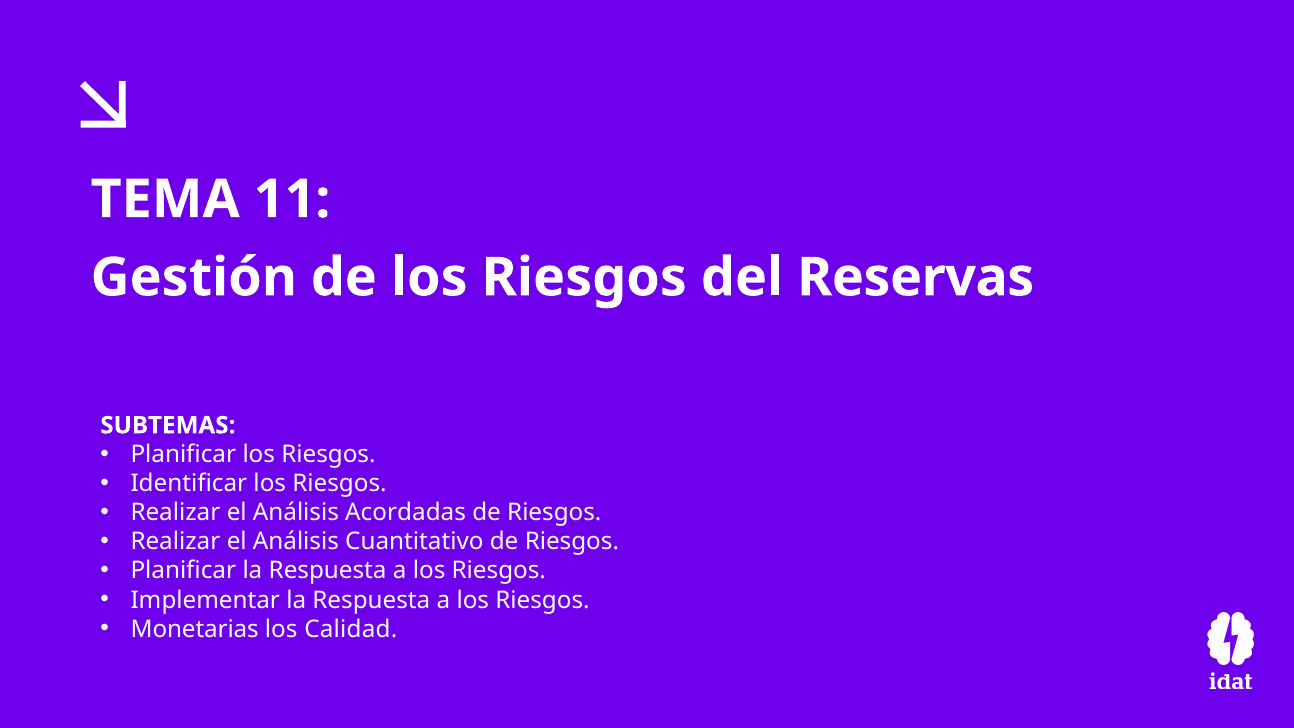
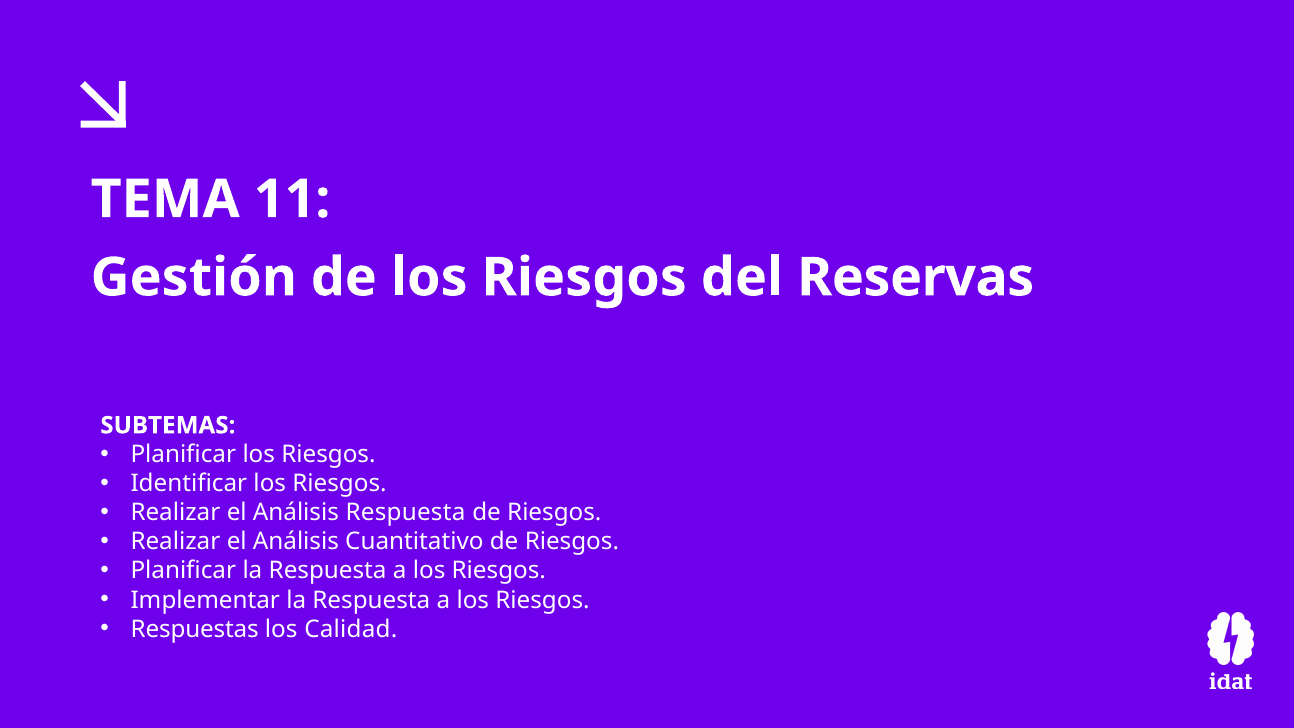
Análisis Acordadas: Acordadas -> Respuesta
Monetarias: Monetarias -> Respuestas
